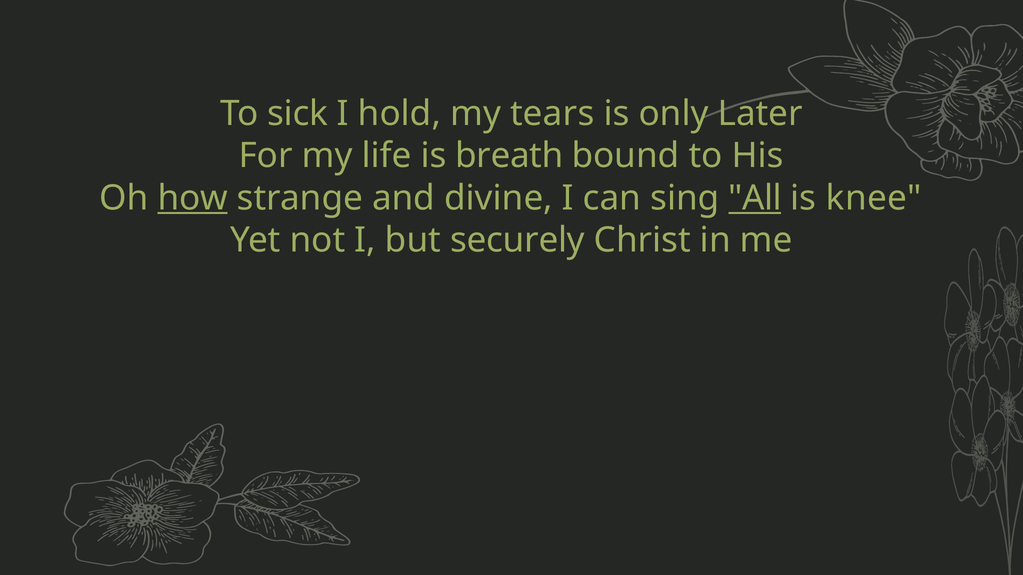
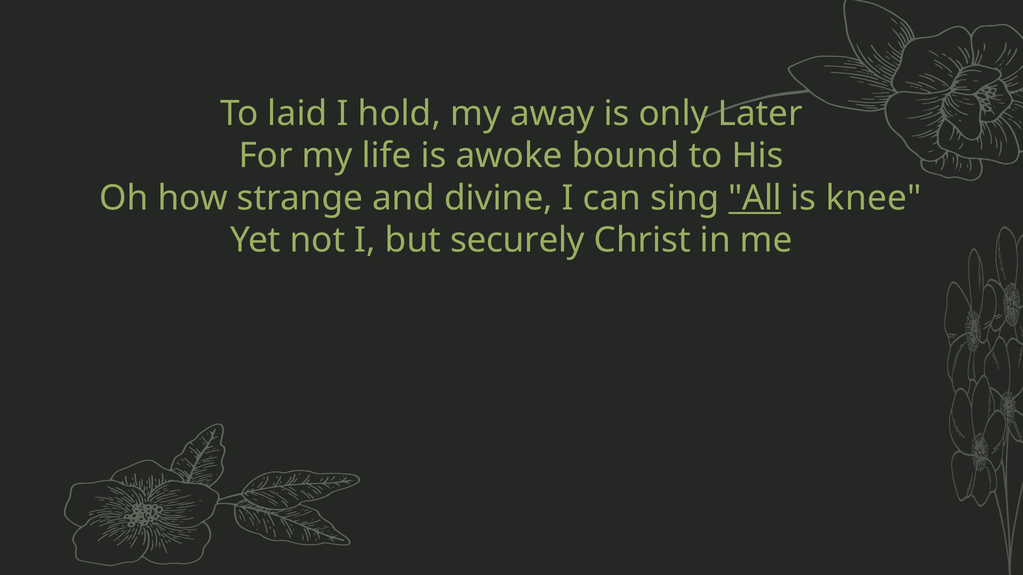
sick: sick -> laid
tears: tears -> away
breath: breath -> awoke
how underline: present -> none
